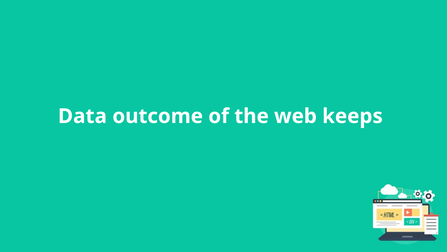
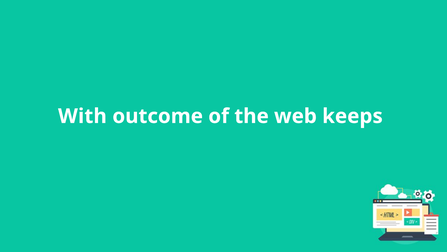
Data: Data -> With
